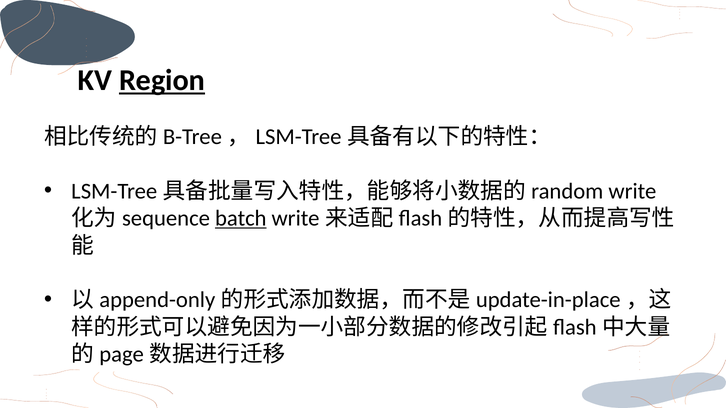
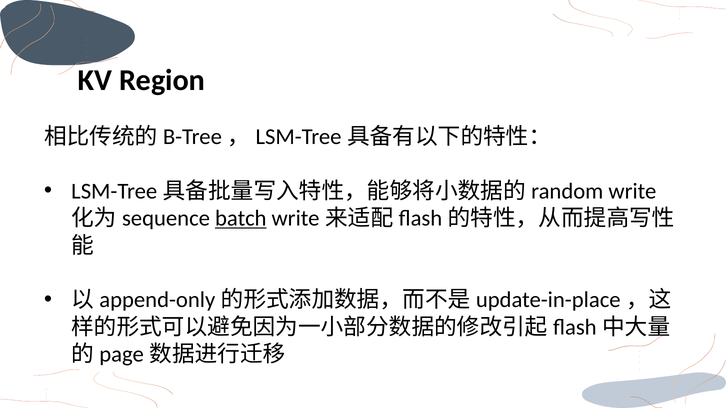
Region underline: present -> none
